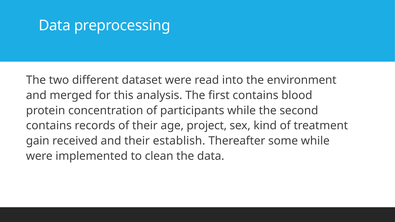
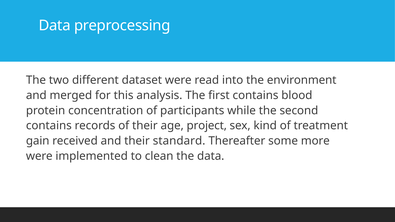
establish: establish -> standard
some while: while -> more
